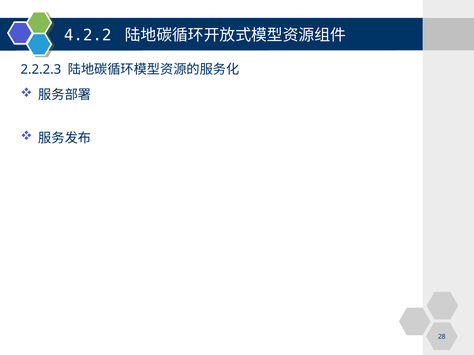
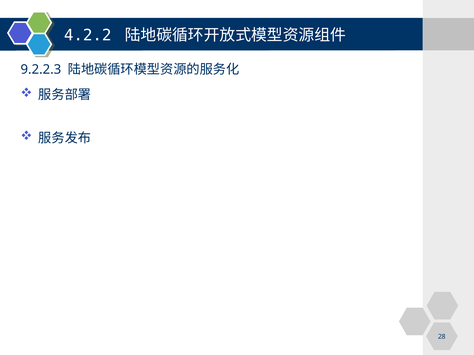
2.2.2.3: 2.2.2.3 -> 9.2.2.3
